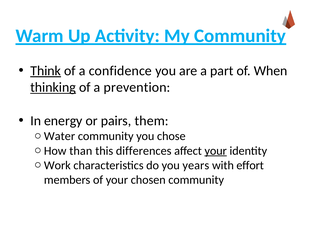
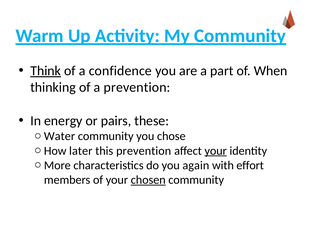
thinking underline: present -> none
them: them -> these
than: than -> later
this differences: differences -> prevention
Work: Work -> More
years: years -> again
chosen underline: none -> present
